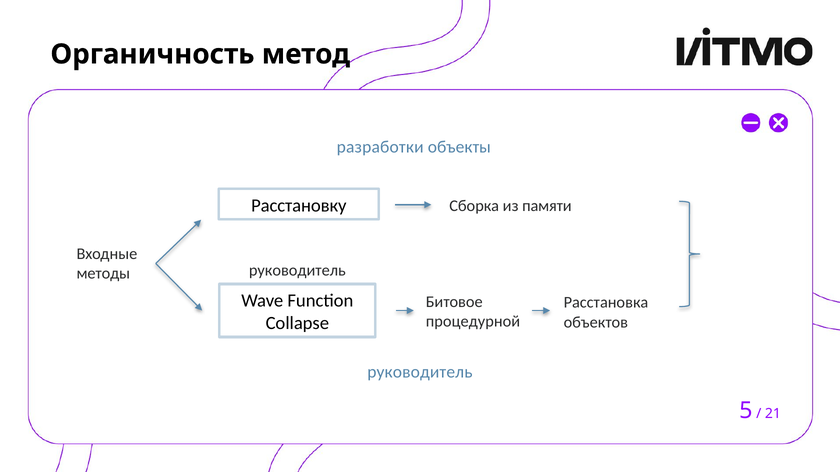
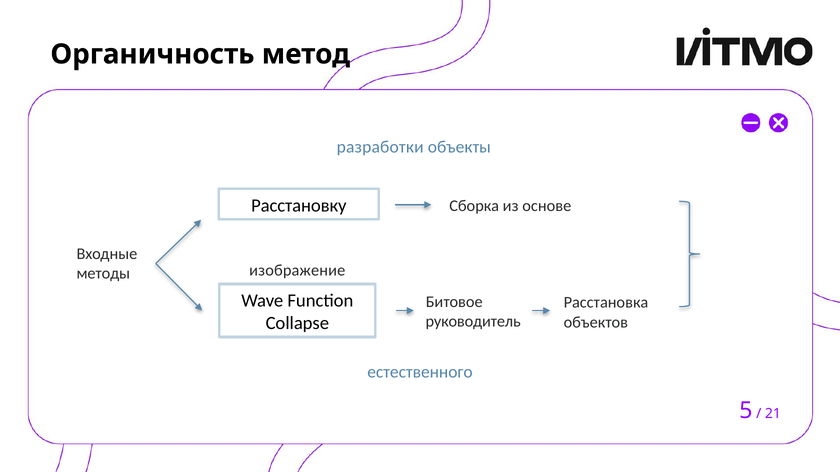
памяти: памяти -> основе
руководитель at (297, 271): руководитель -> изображение
процедурной: процедурной -> руководитель
руководитель at (420, 372): руководитель -> естественного
